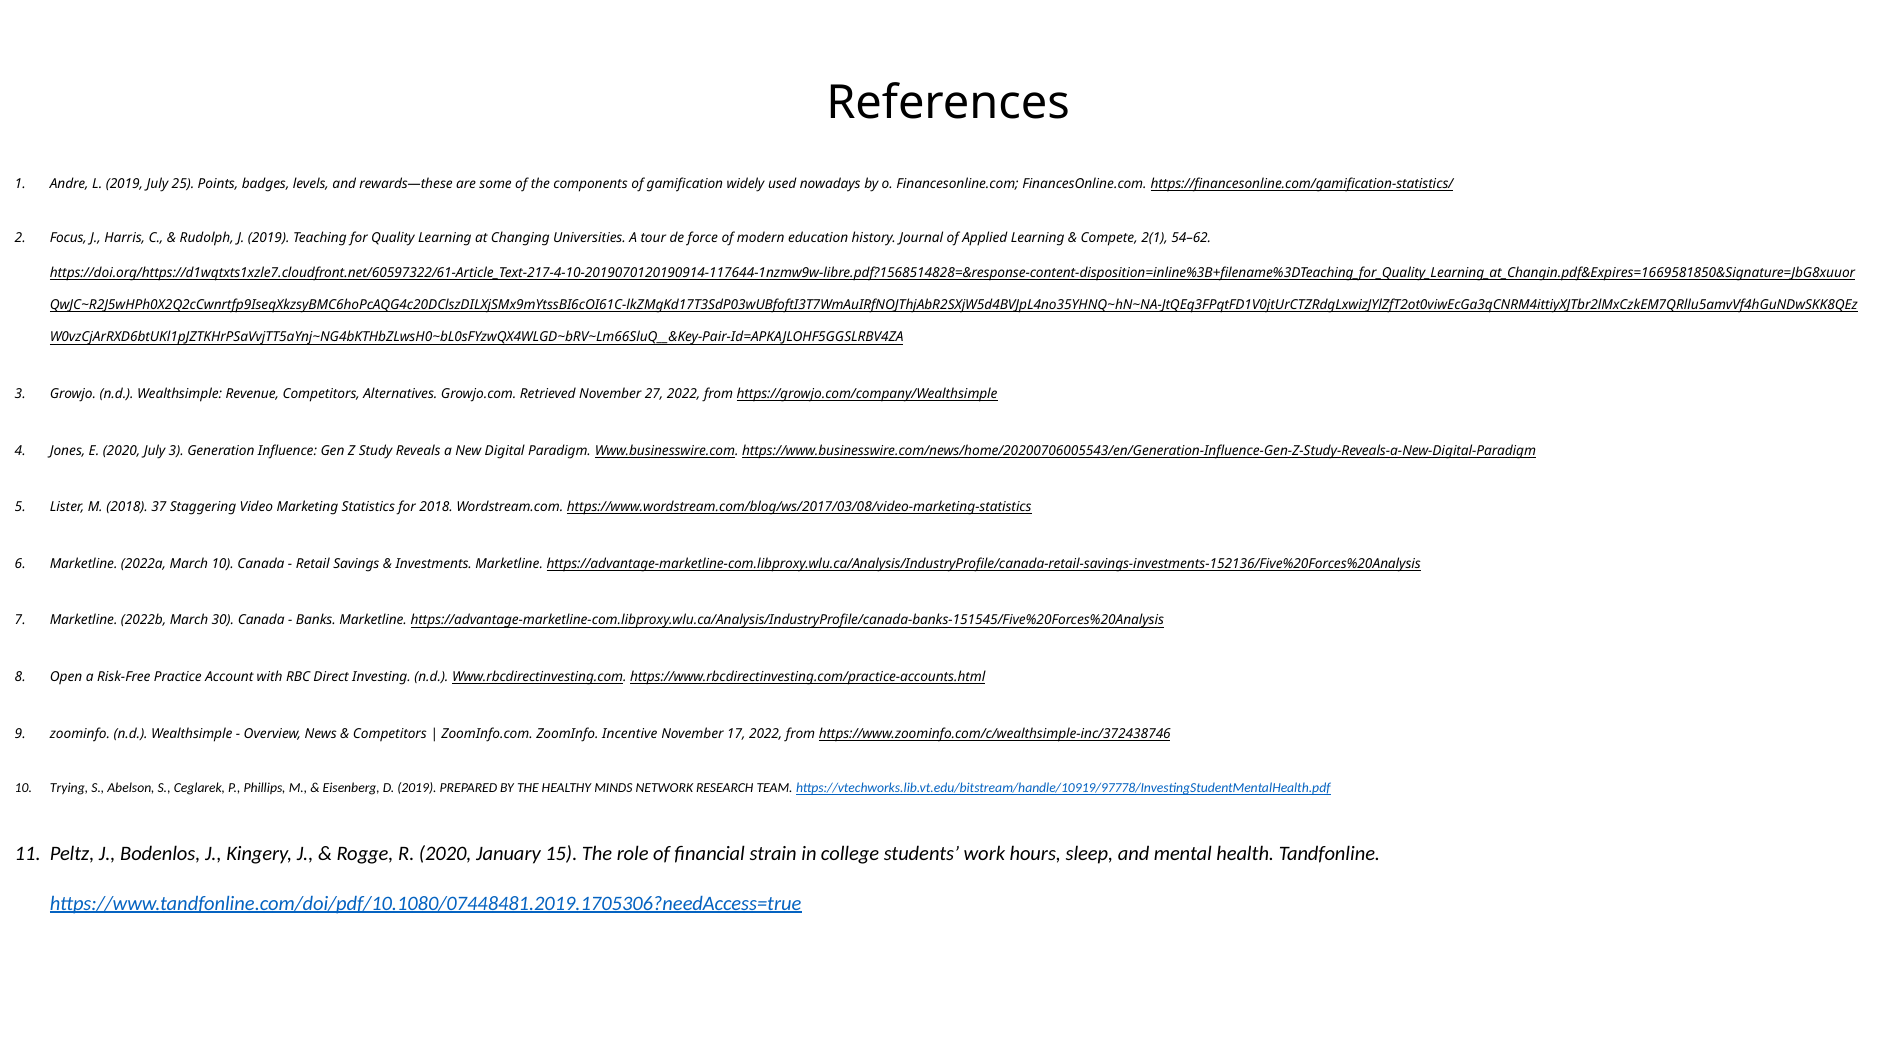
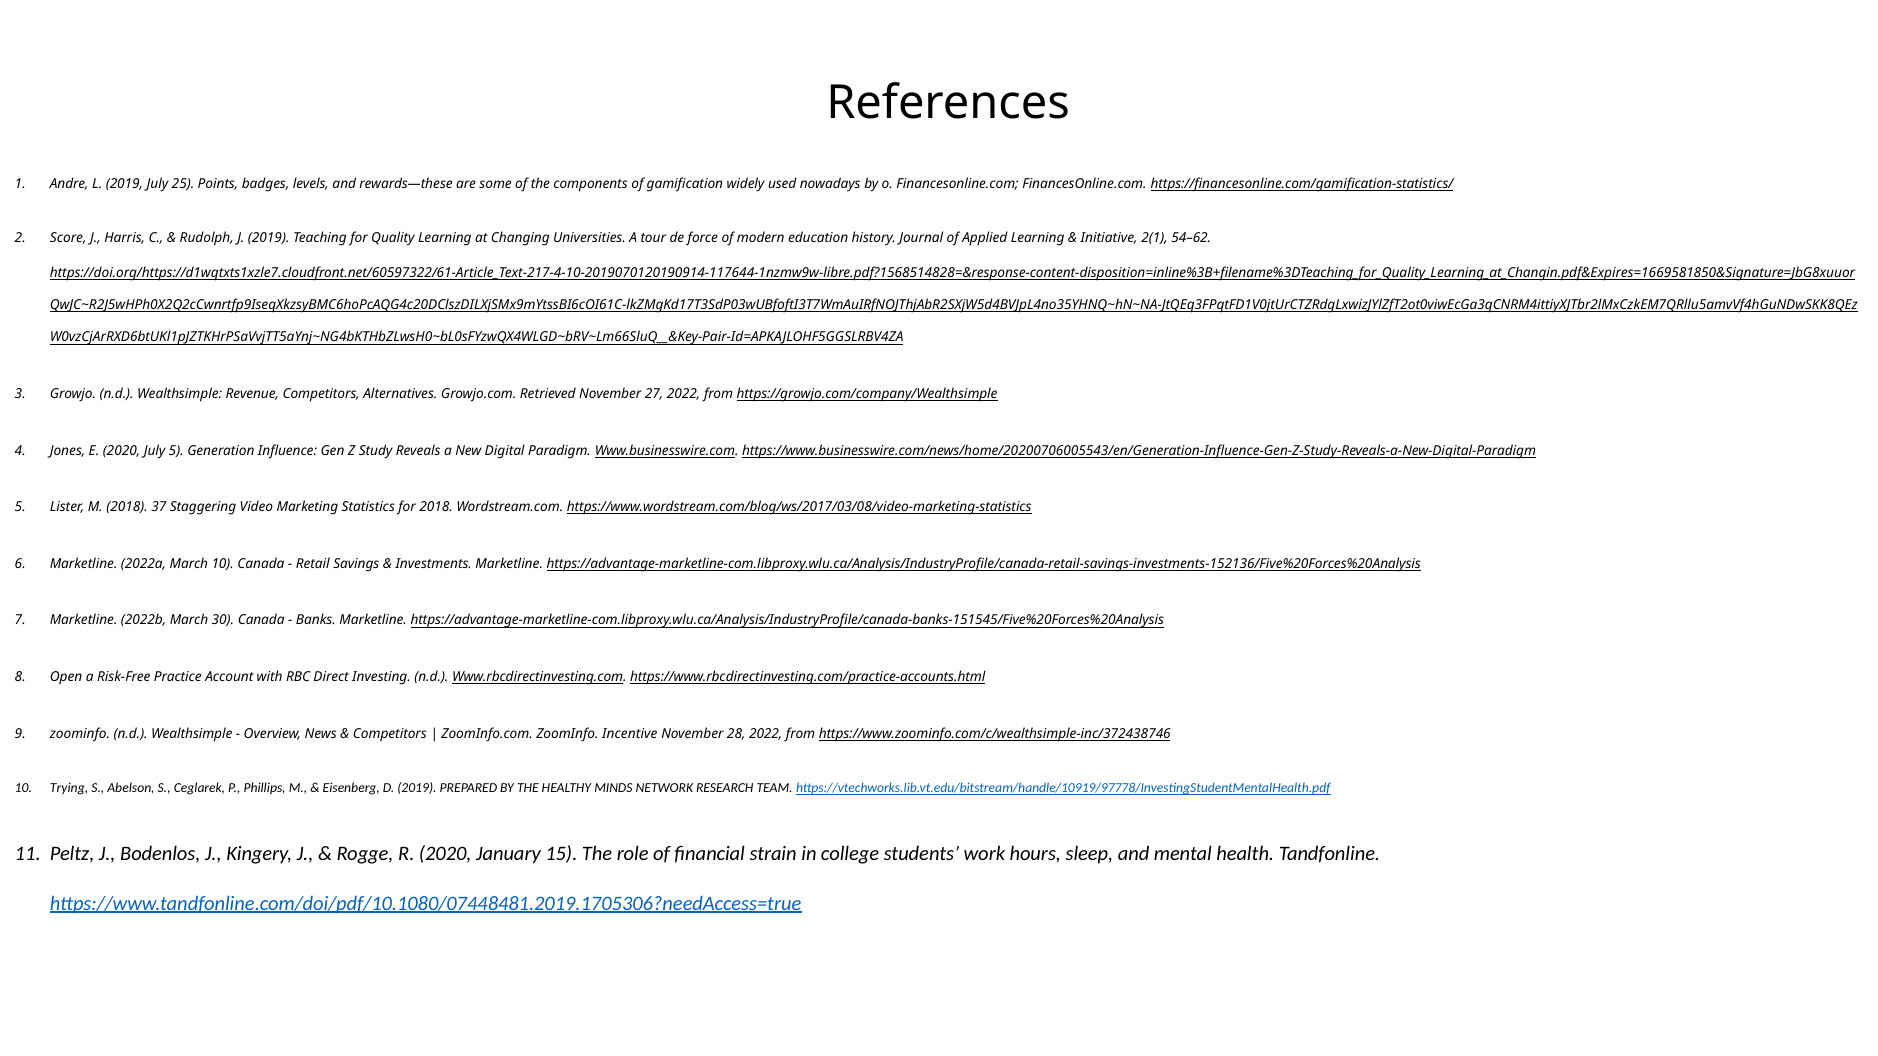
Focus: Focus -> Score
Compete: Compete -> Initiative
July 3: 3 -> 5
17: 17 -> 28
